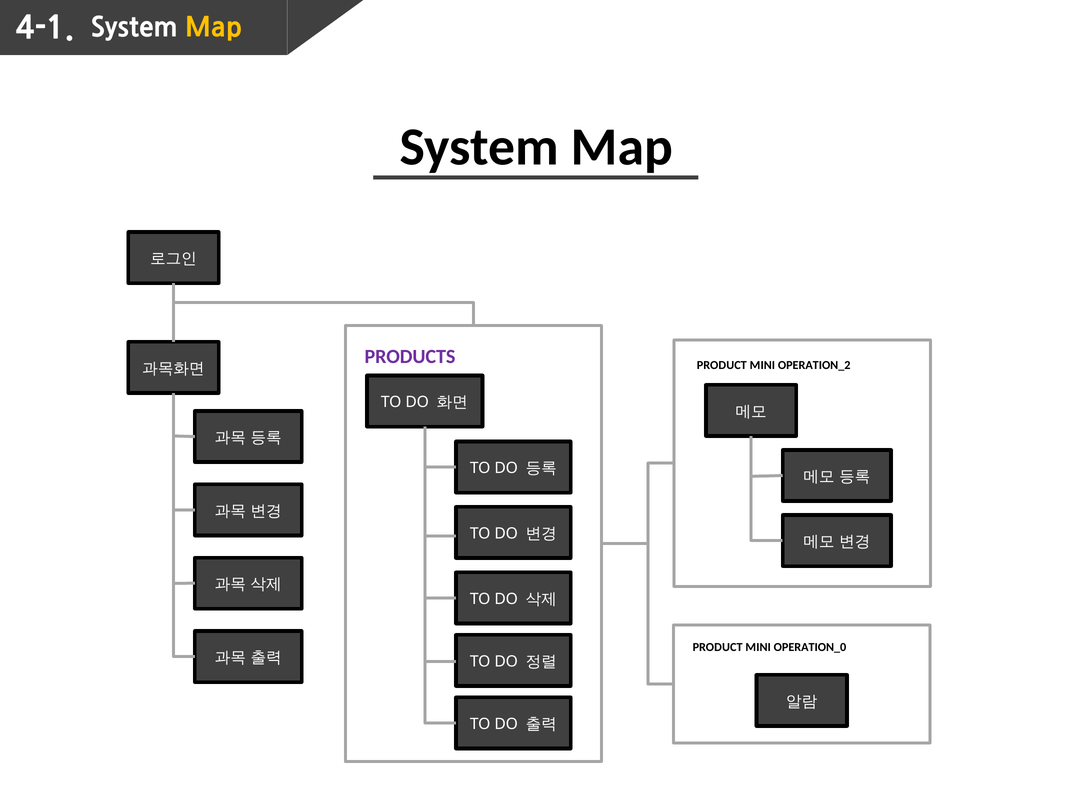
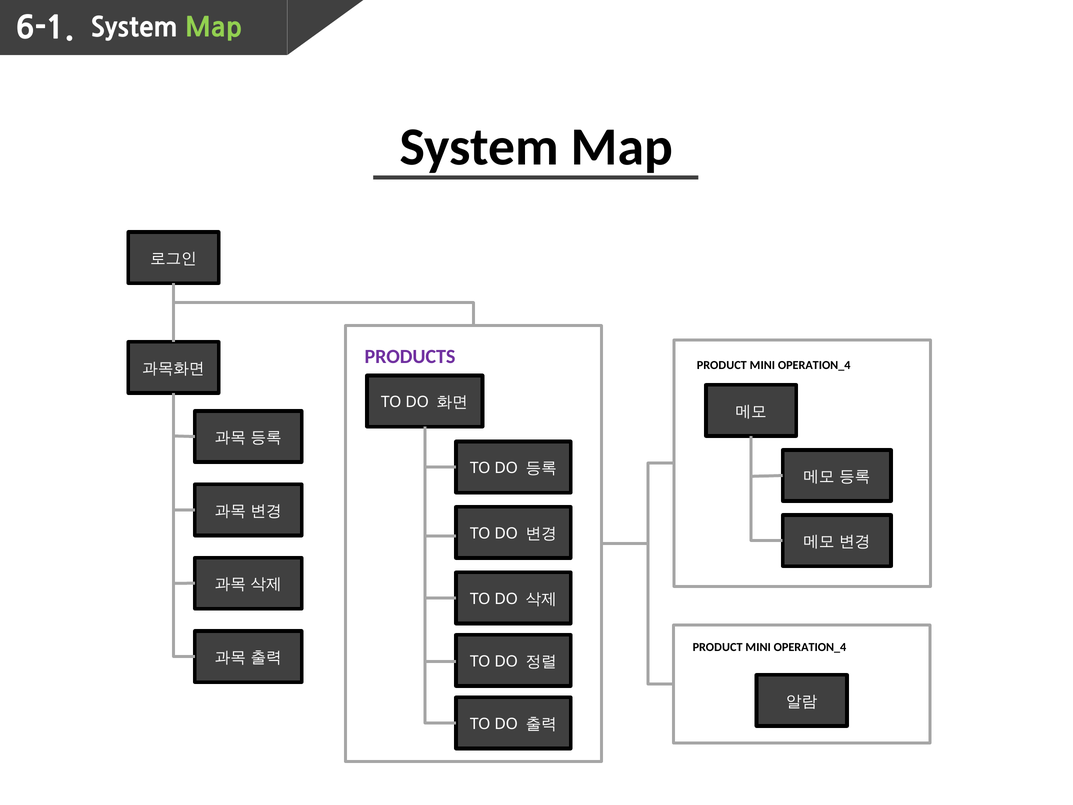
4-1: 4-1 -> 6-1
Map at (214, 28) colour: yellow -> light green
OPERATION_2 at (814, 365): OPERATION_2 -> OPERATION_4
OPERATION_0 at (810, 647): OPERATION_0 -> OPERATION_4
